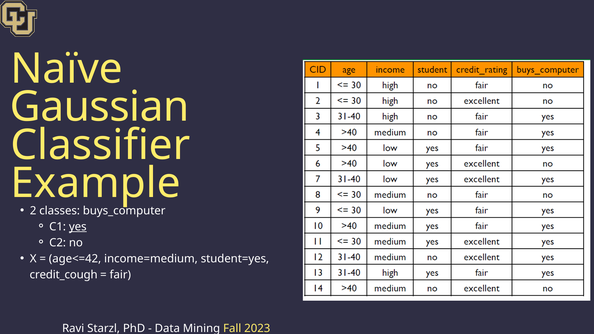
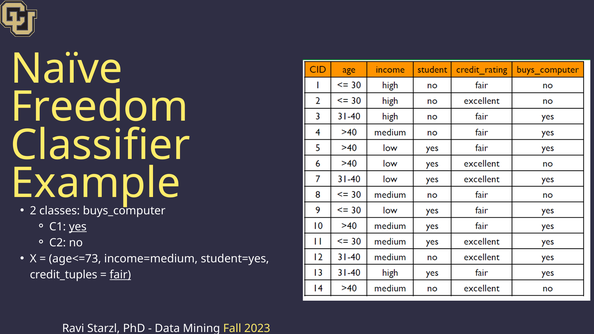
Gaussian: Gaussian -> Freedom
age<=42: age<=42 -> age<=73
credit_cough: credit_cough -> credit_tuples
fair underline: none -> present
